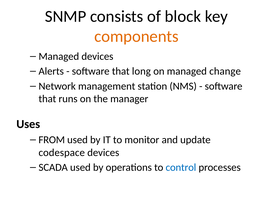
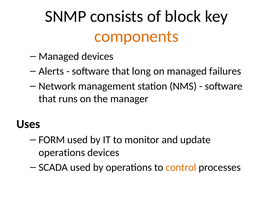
change: change -> failures
FROM: FROM -> FORM
codespace at (62, 152): codespace -> operations
control colour: blue -> orange
